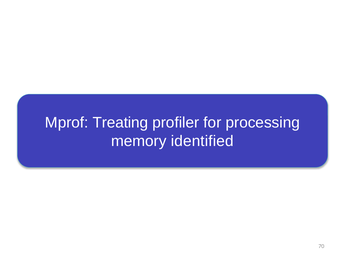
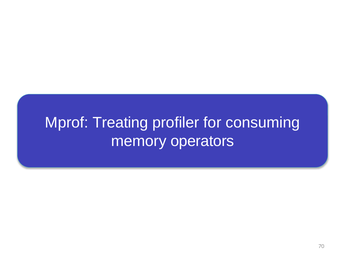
processing: processing -> consuming
identified: identified -> operators
